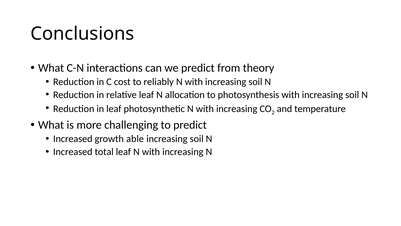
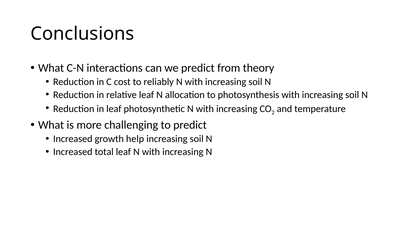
able: able -> help
